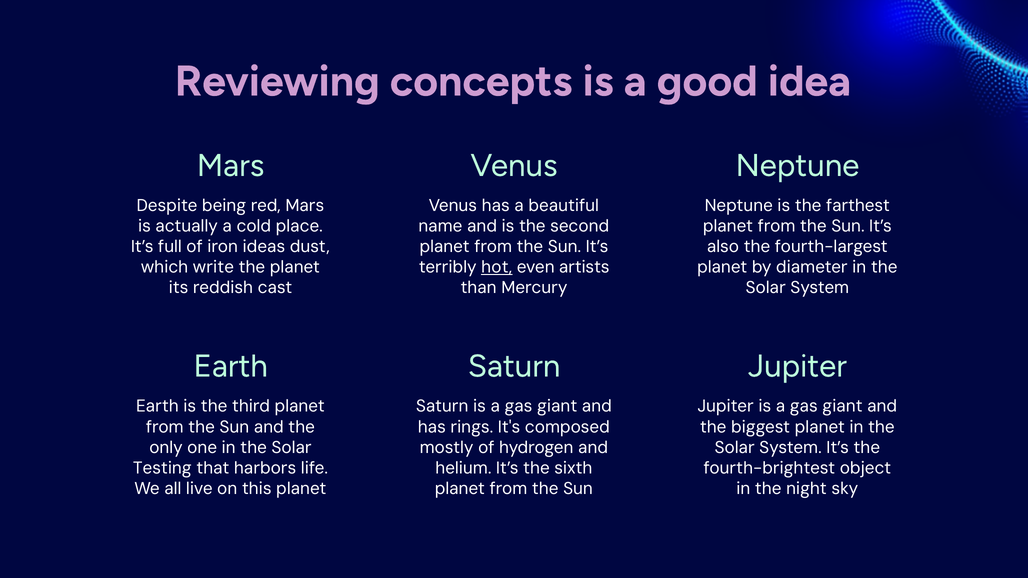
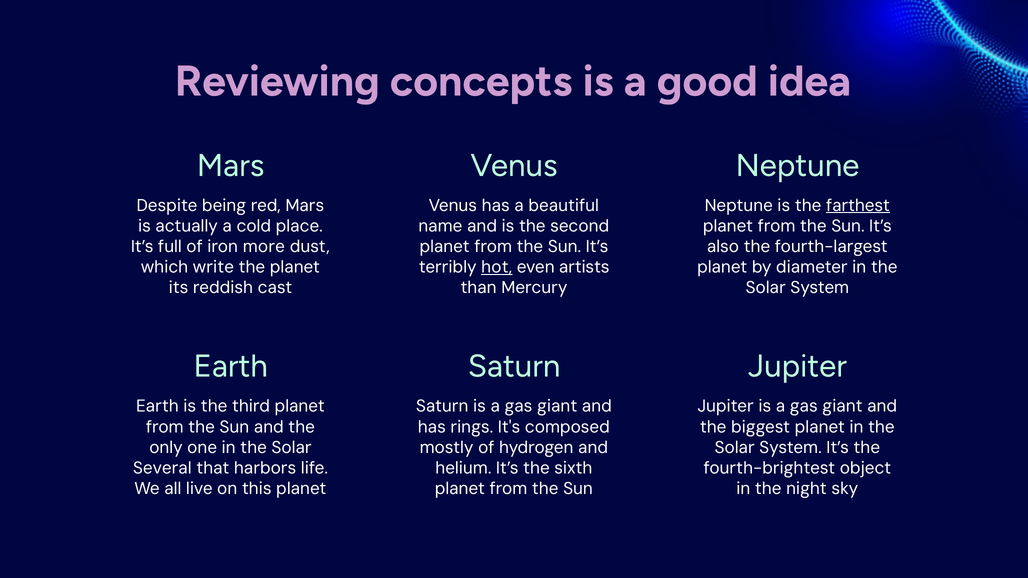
farthest underline: none -> present
ideas: ideas -> more
Testing: Testing -> Several
